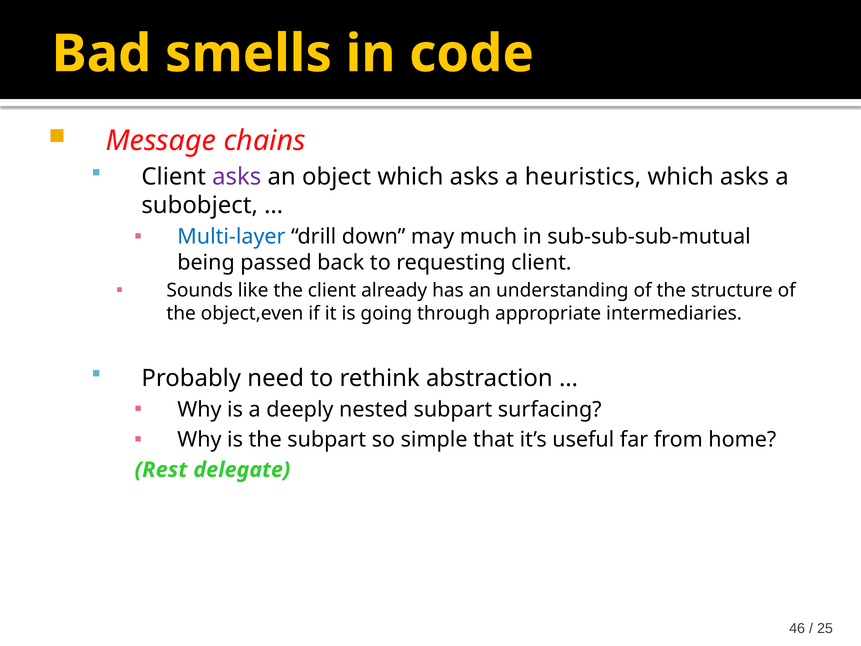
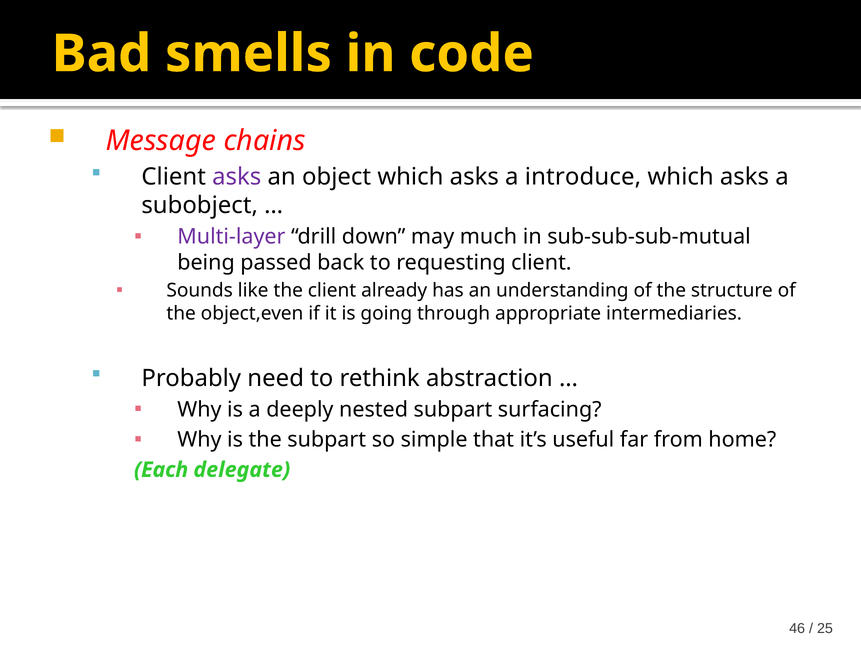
heuristics: heuristics -> introduce
Multi-layer colour: blue -> purple
Rest: Rest -> Each
